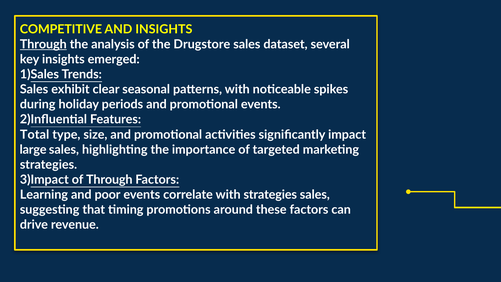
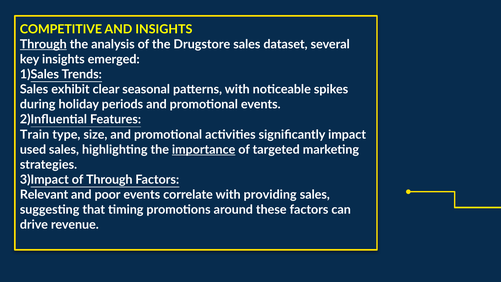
Total: Total -> Train
large: large -> used
importance underline: none -> present
Learning: Learning -> Relevant
with strategies: strategies -> providing
